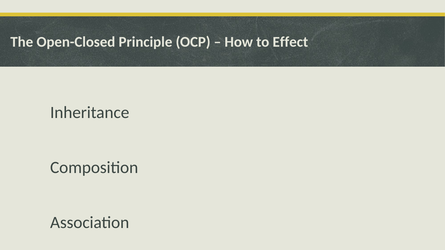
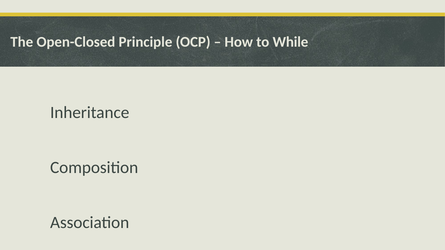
Effect: Effect -> While
